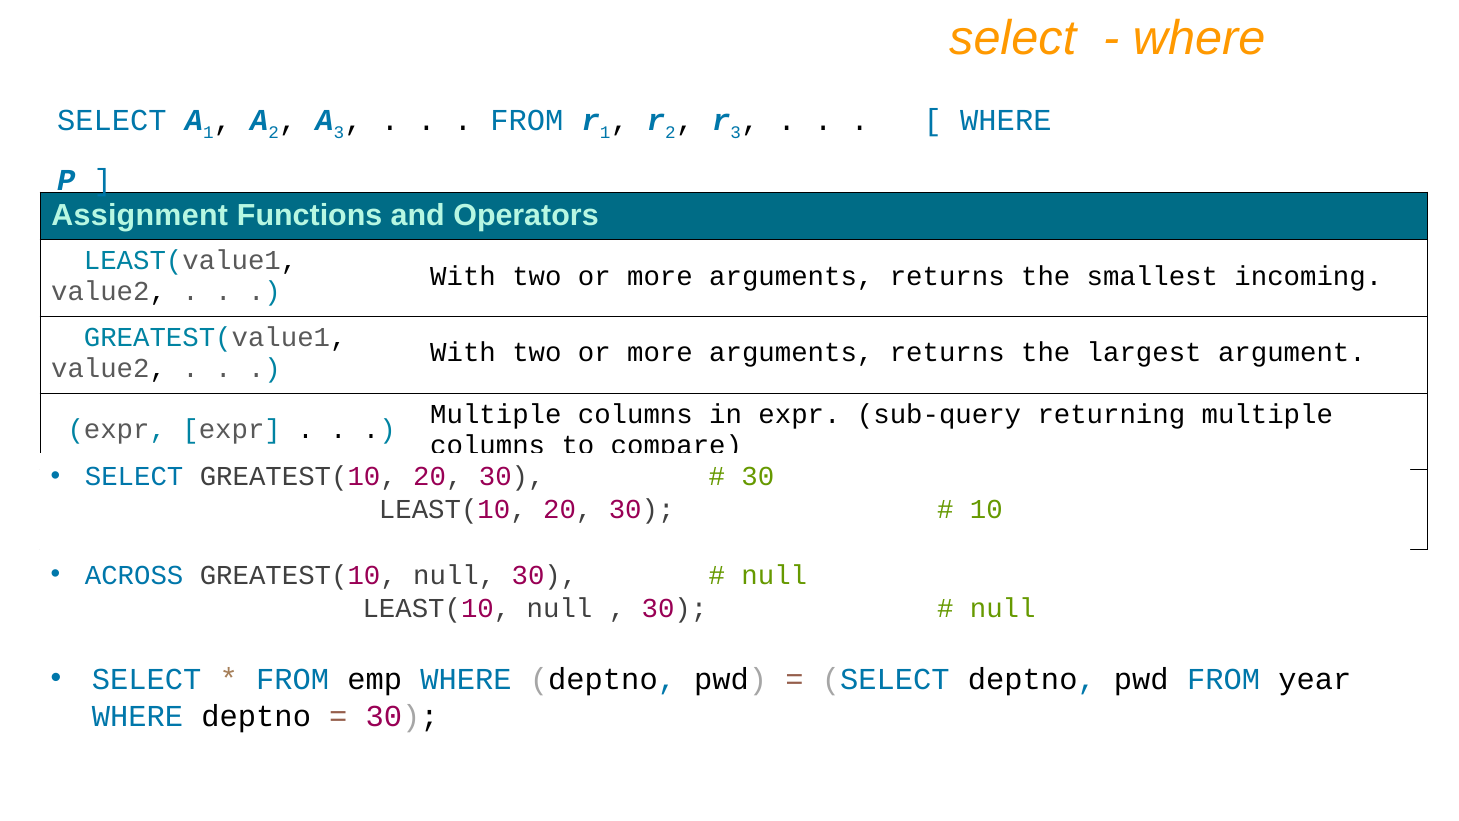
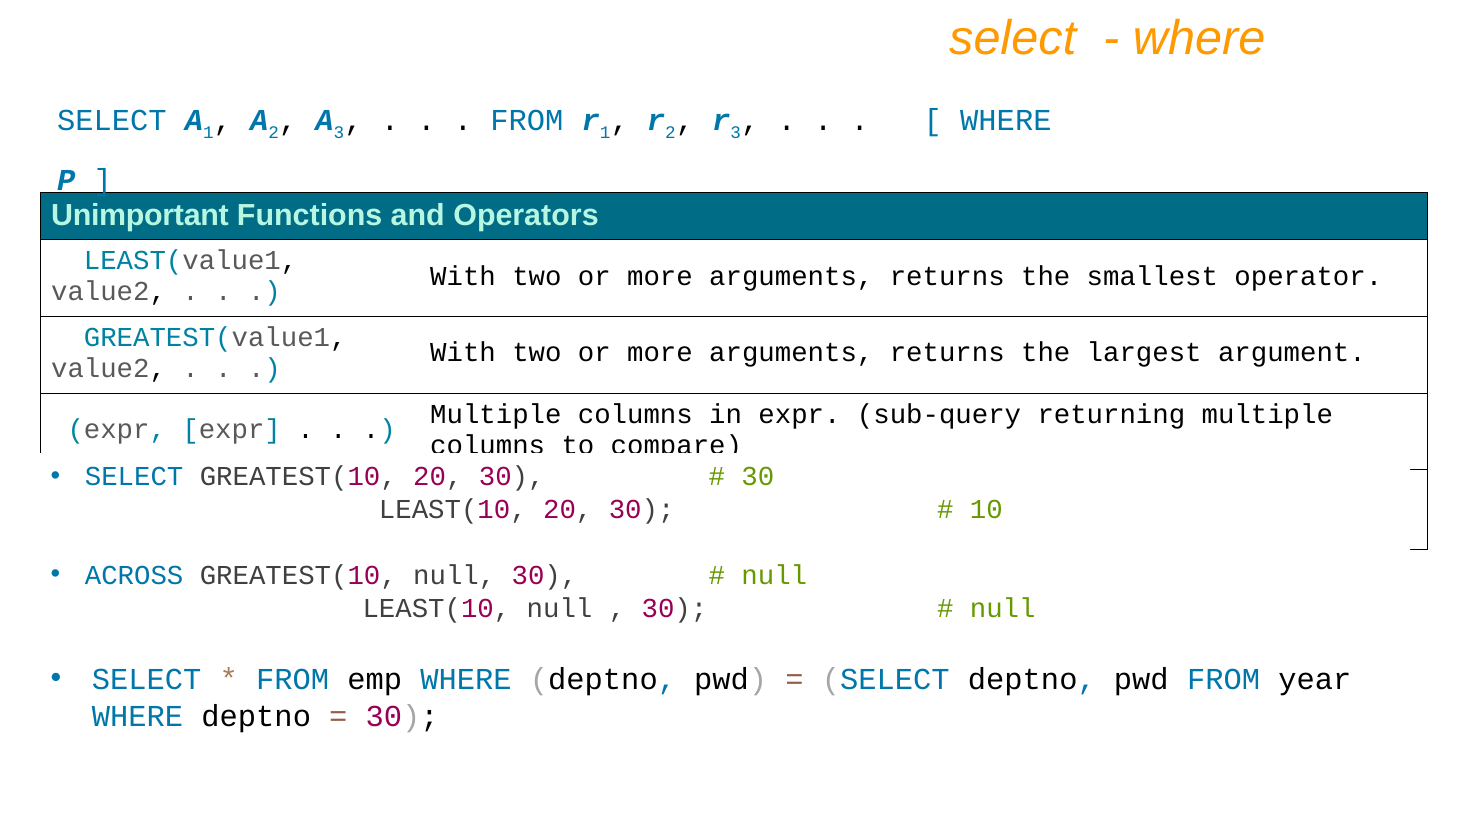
Assignment: Assignment -> Unimportant
incoming: incoming -> operator
